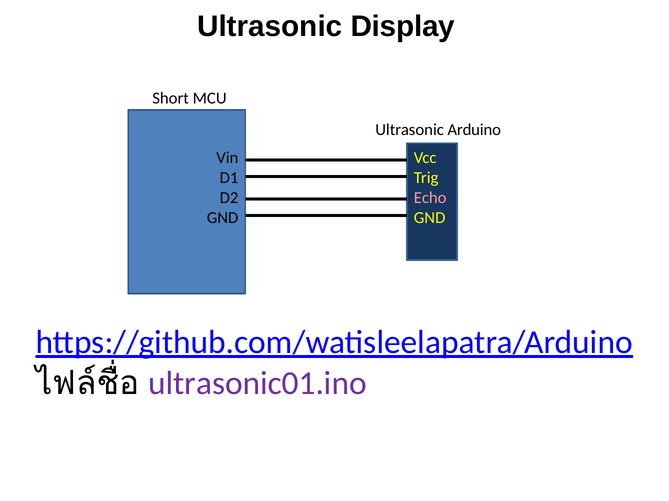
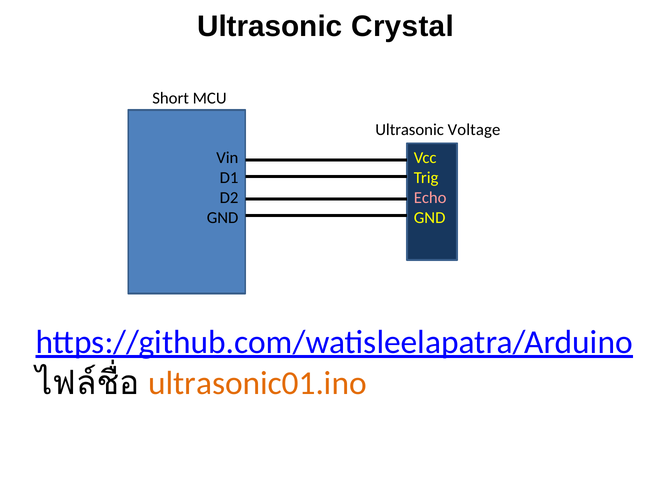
Display: Display -> Crystal
Arduino: Arduino -> Voltage
ultrasonic01.ino colour: purple -> orange
